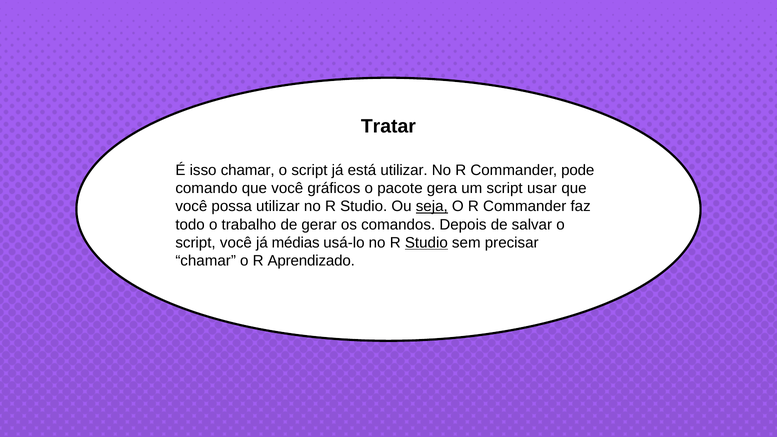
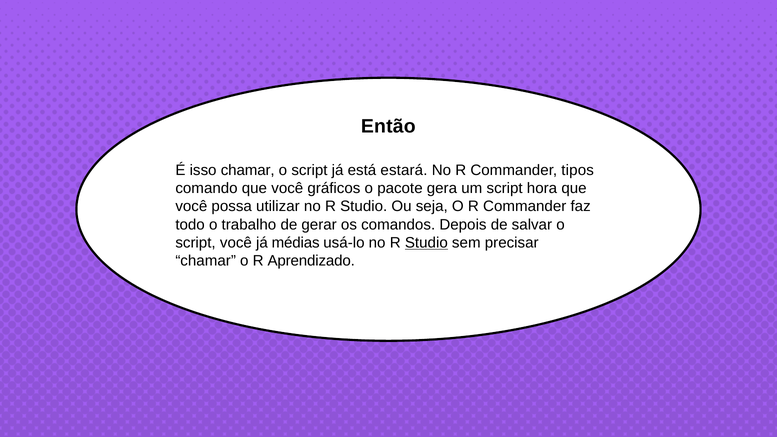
Tratar: Tratar -> Então
está utilizar: utilizar -> estará
pode: pode -> tipos
usar: usar -> hora
seja underline: present -> none
